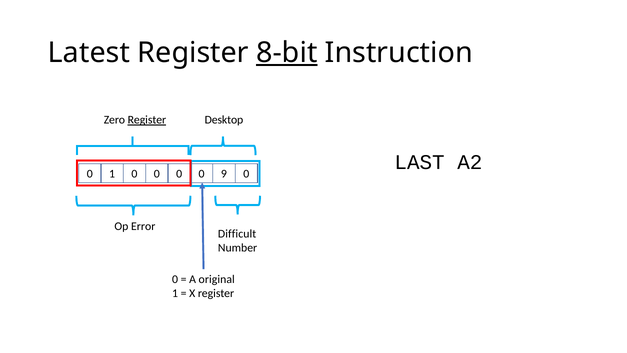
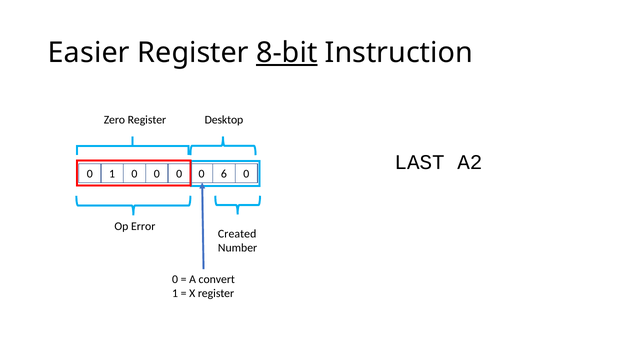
Latest: Latest -> Easier
Register at (147, 120) underline: present -> none
9: 9 -> 6
Difficult: Difficult -> Created
original: original -> convert
